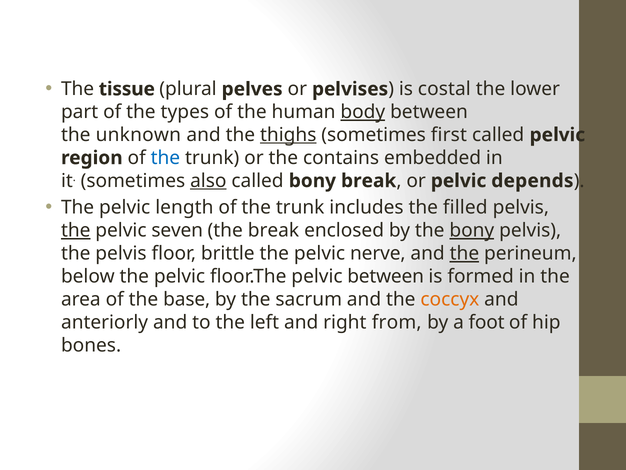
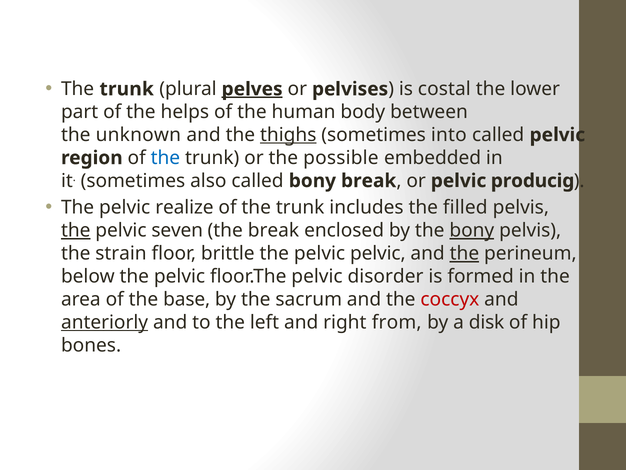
tissue at (127, 89): tissue -> trunk
pelves underline: none -> present
types: types -> helps
body underline: present -> none
first: first -> into
contains: contains -> possible
also underline: present -> none
depends: depends -> producig
length: length -> realize
the pelvis: pelvis -> strain
pelvic nerve: nerve -> pelvic
pelvic between: between -> disorder
coccyx colour: orange -> red
anteriorly underline: none -> present
foot: foot -> disk
